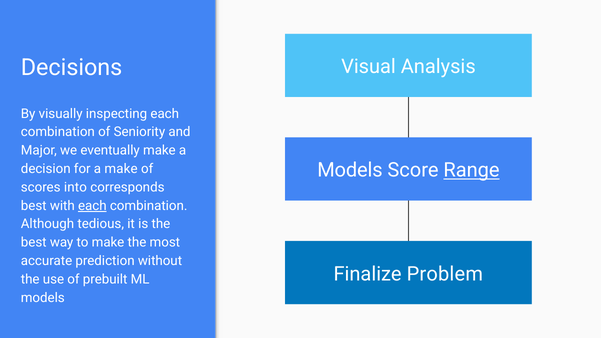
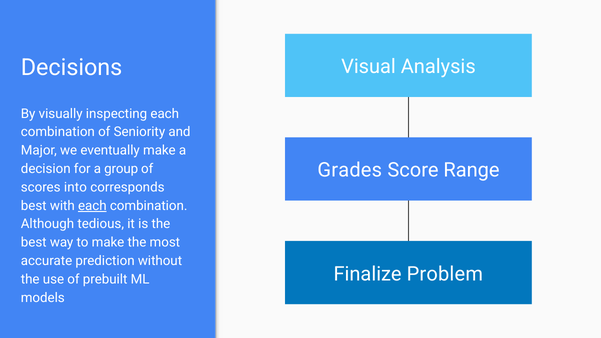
Models at (350, 170): Models -> Grades
Range underline: present -> none
a make: make -> group
